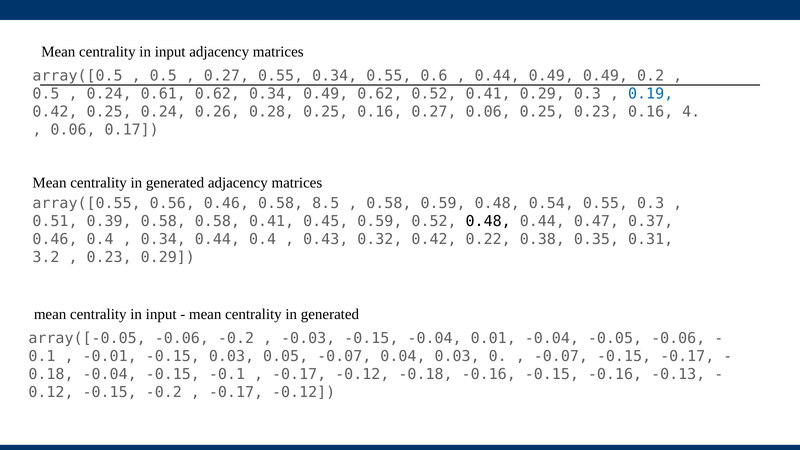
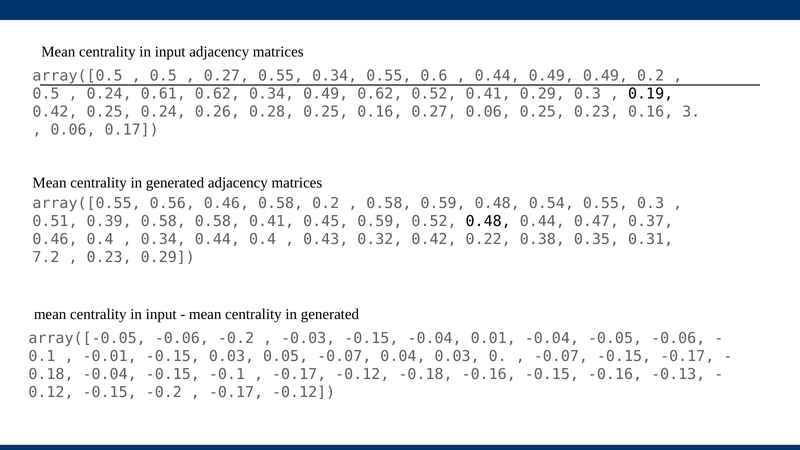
0.19 colour: blue -> black
4: 4 -> 3
0.58 8.5: 8.5 -> 0.2
3.2: 3.2 -> 7.2
